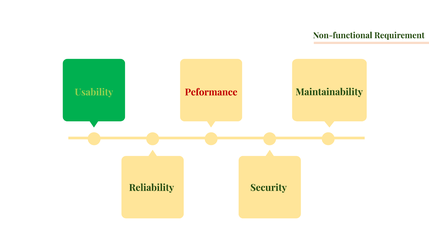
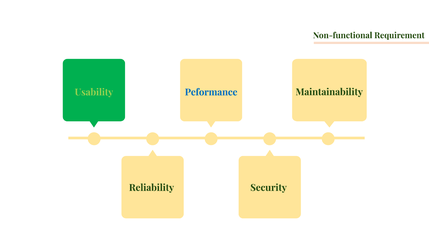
Peformance colour: red -> blue
